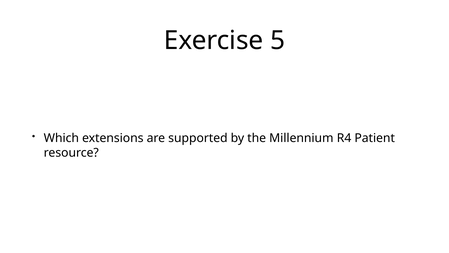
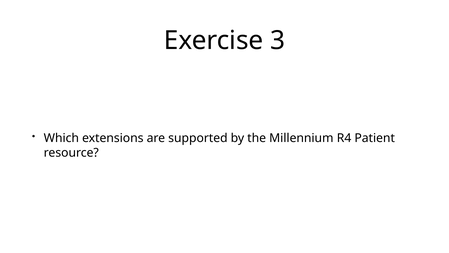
5: 5 -> 3
